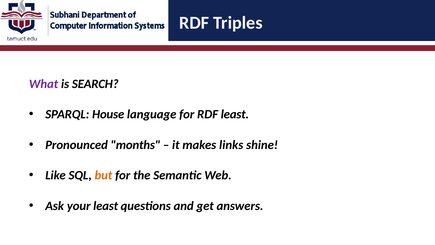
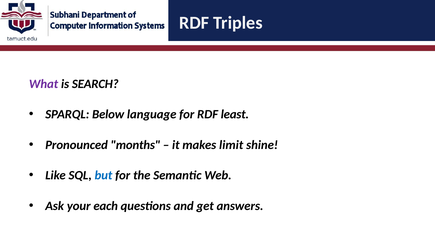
House: House -> Below
links: links -> limit
but colour: orange -> blue
your least: least -> each
